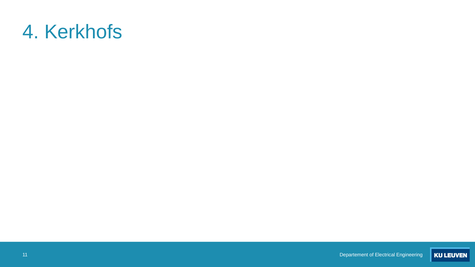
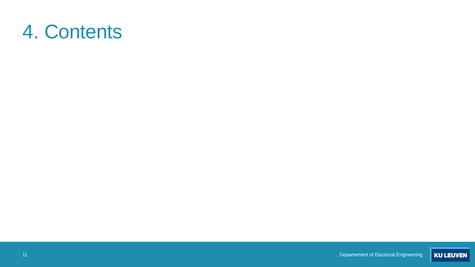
Kerkhofs: Kerkhofs -> Contents
